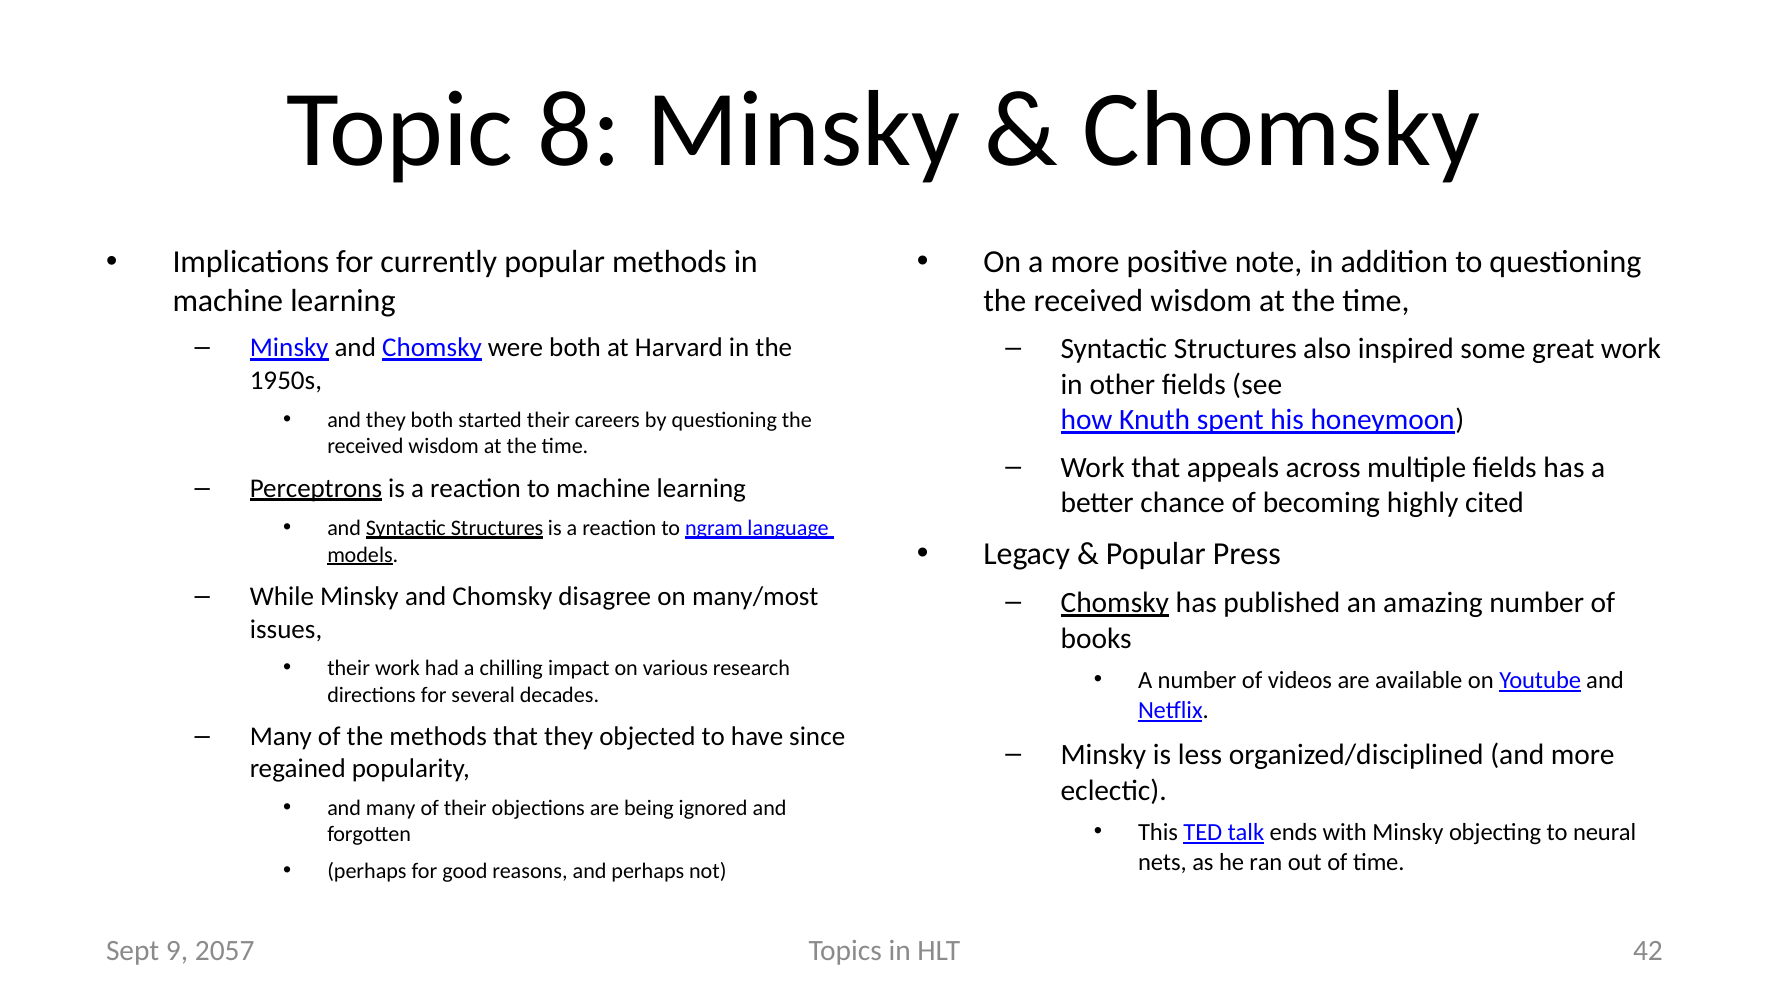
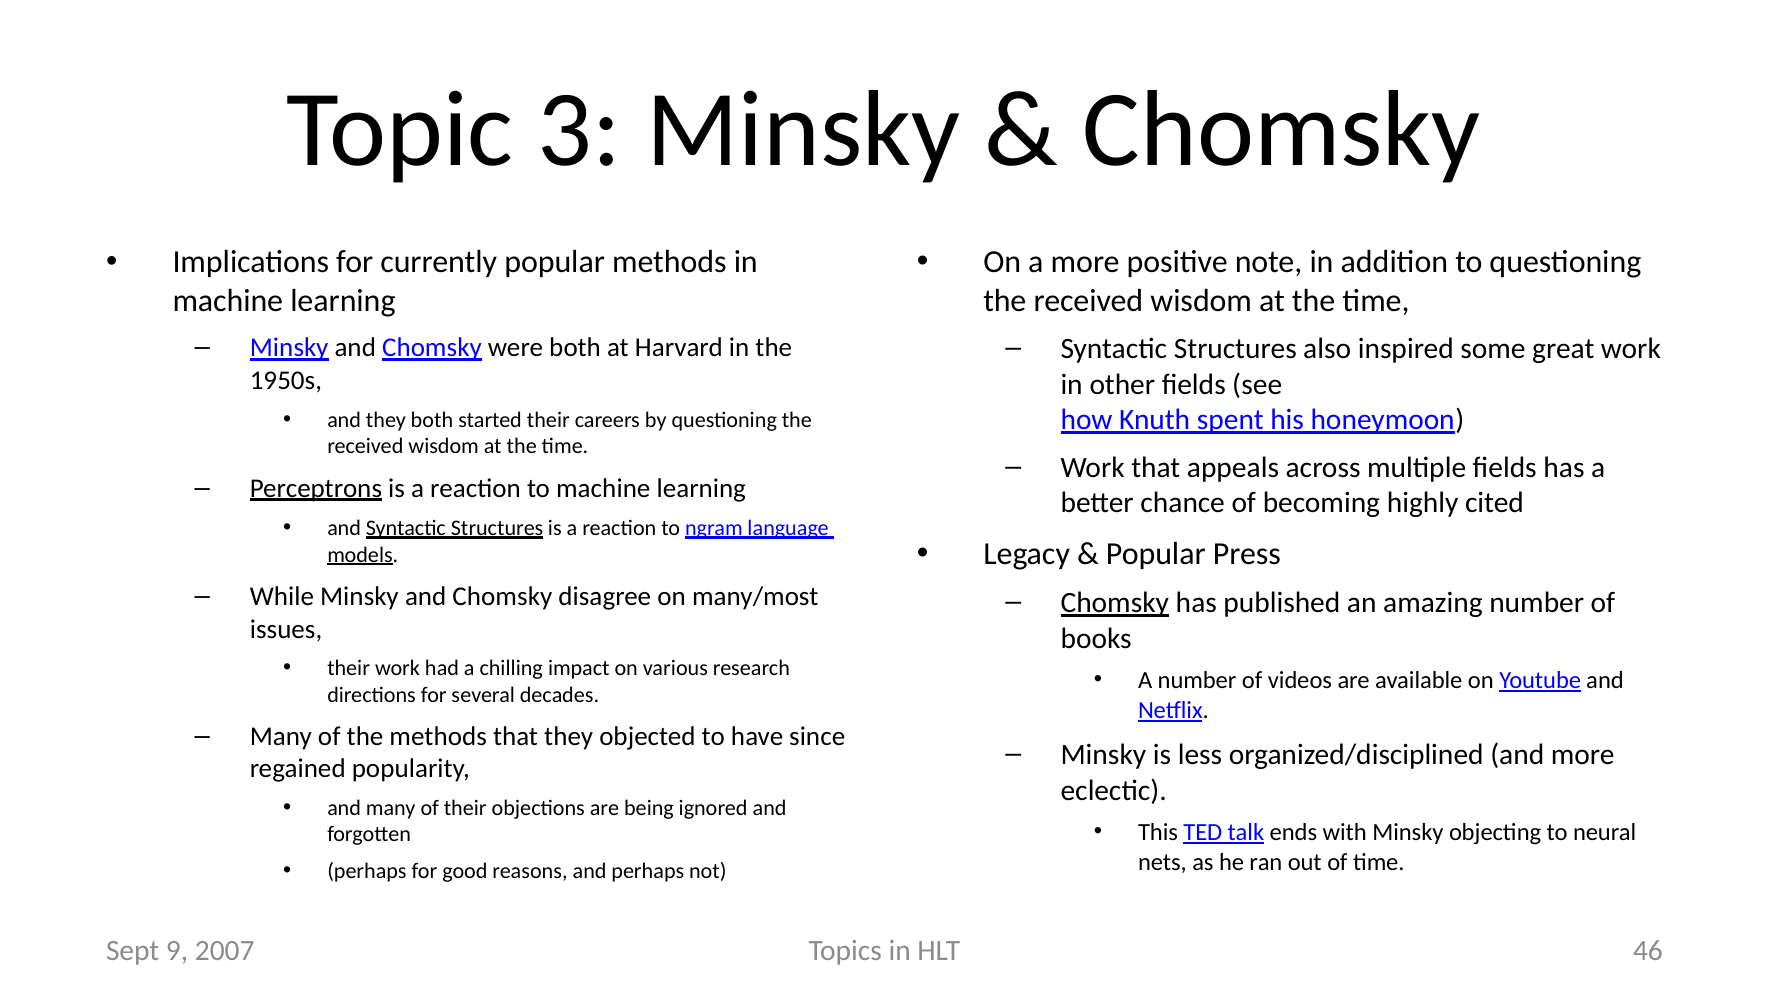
8: 8 -> 3
42: 42 -> 46
2057: 2057 -> 2007
